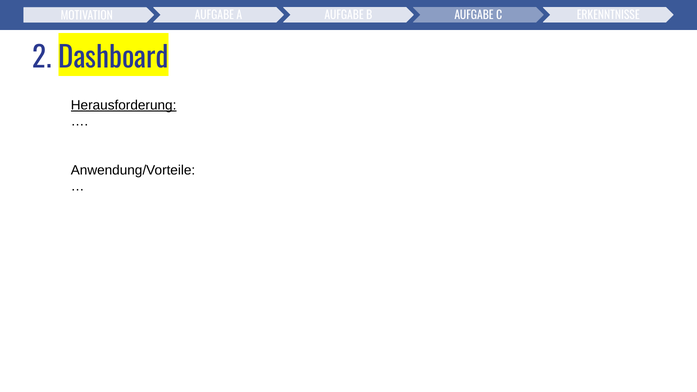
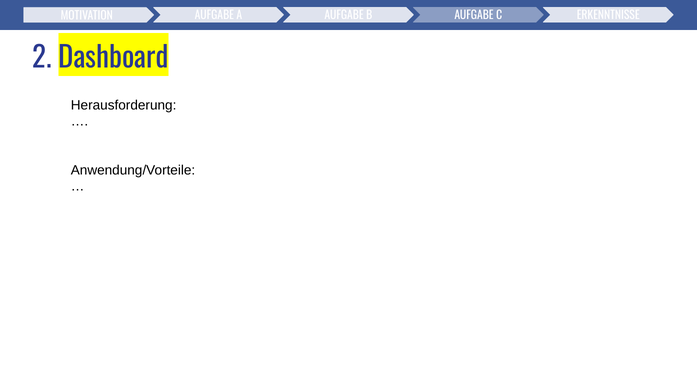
Herausforderung underline: present -> none
